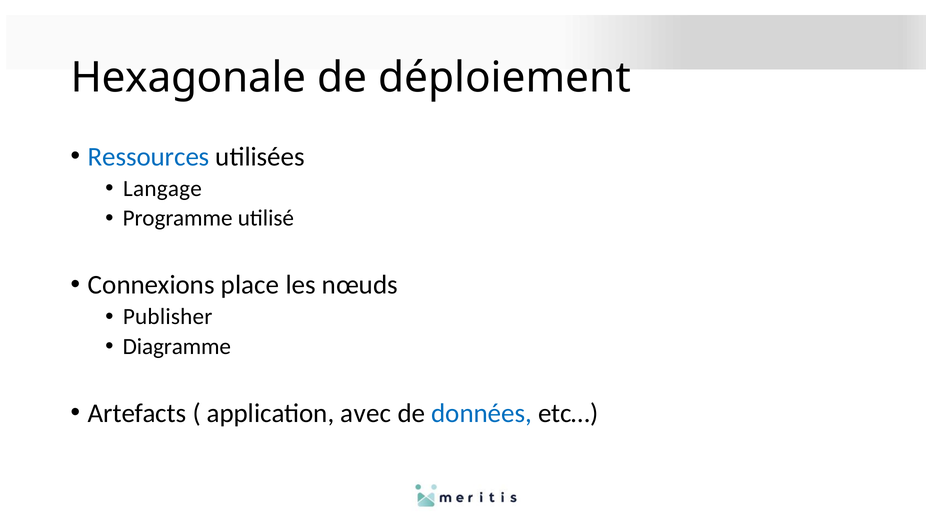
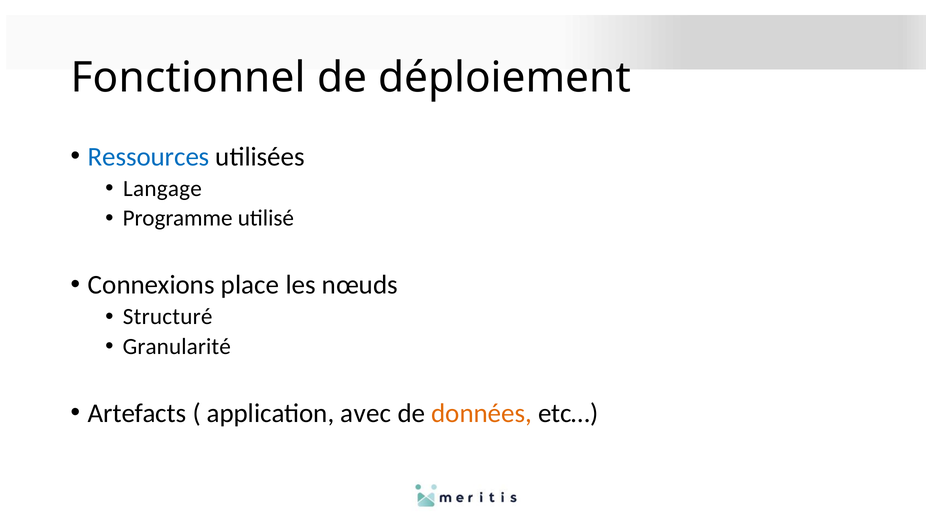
Hexagonale: Hexagonale -> Fonctionnel
Publisher: Publisher -> Structuré
Diagramme: Diagramme -> Granularité
données colour: blue -> orange
